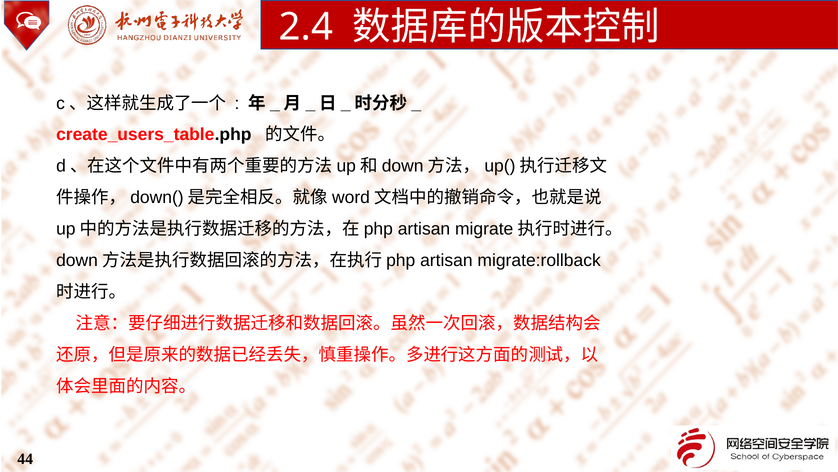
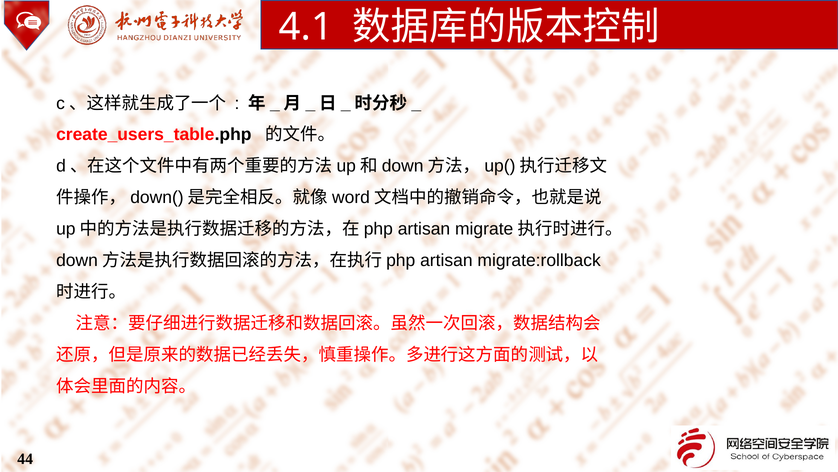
2.4: 2.4 -> 4.1
